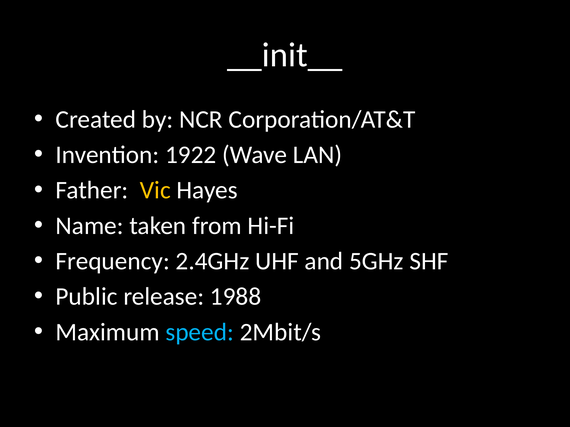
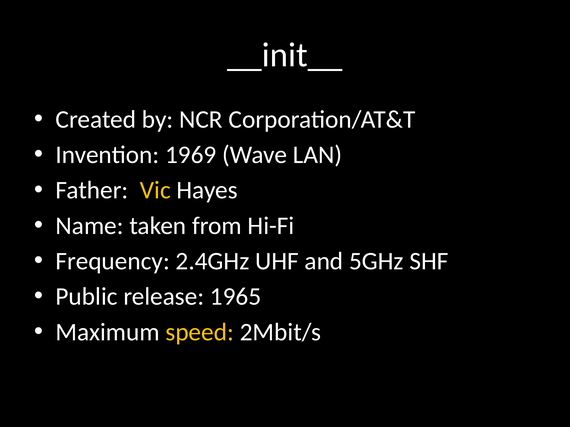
1922: 1922 -> 1969
1988: 1988 -> 1965
speed colour: light blue -> yellow
